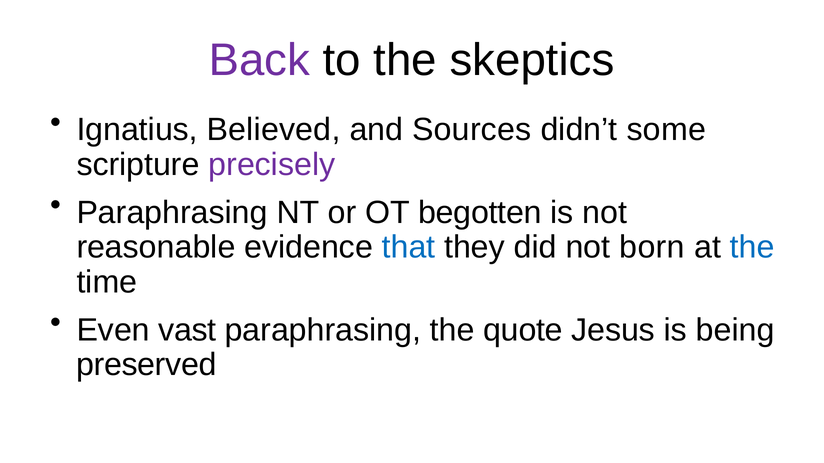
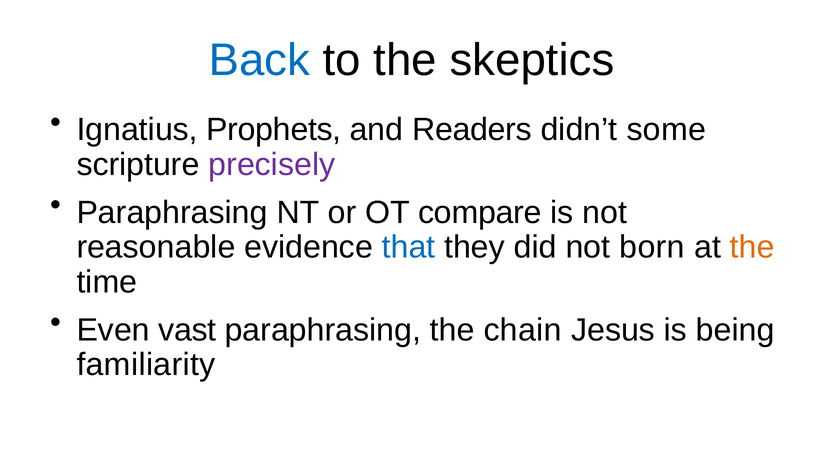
Back colour: purple -> blue
Believed: Believed -> Prophets
Sources: Sources -> Readers
begotten: begotten -> compare
the at (752, 248) colour: blue -> orange
quote: quote -> chain
preserved: preserved -> familiarity
